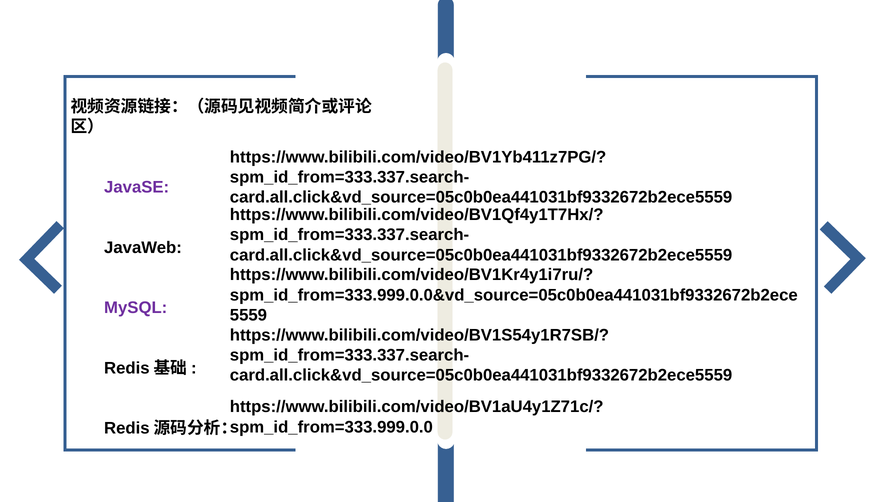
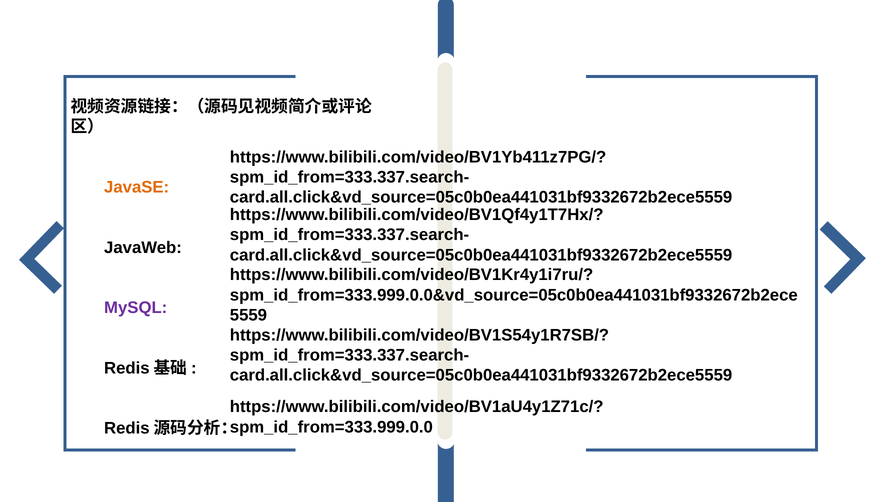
JavaSE colour: purple -> orange
